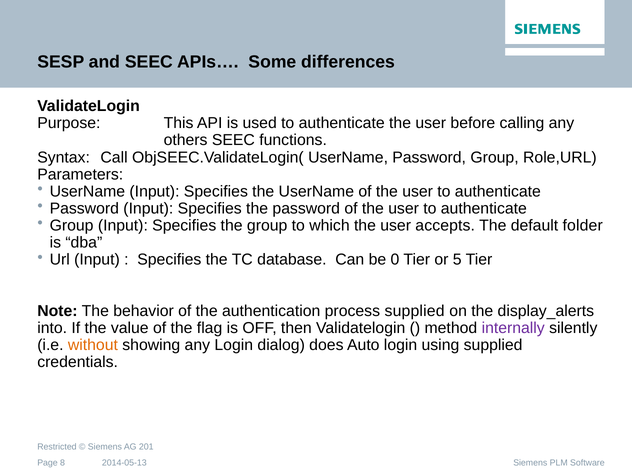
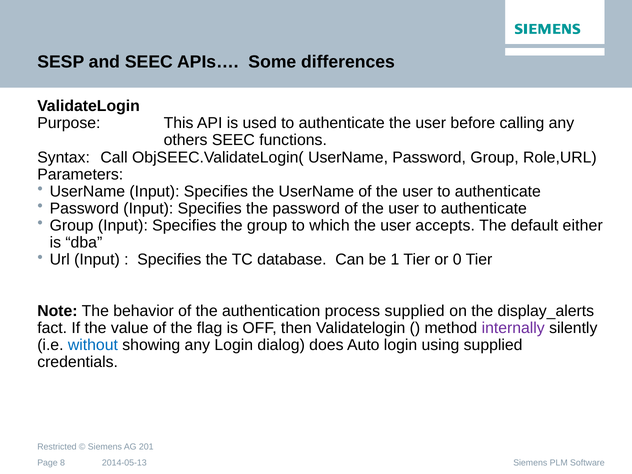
folder: folder -> either
0: 0 -> 1
5: 5 -> 0
into: into -> fact
without colour: orange -> blue
